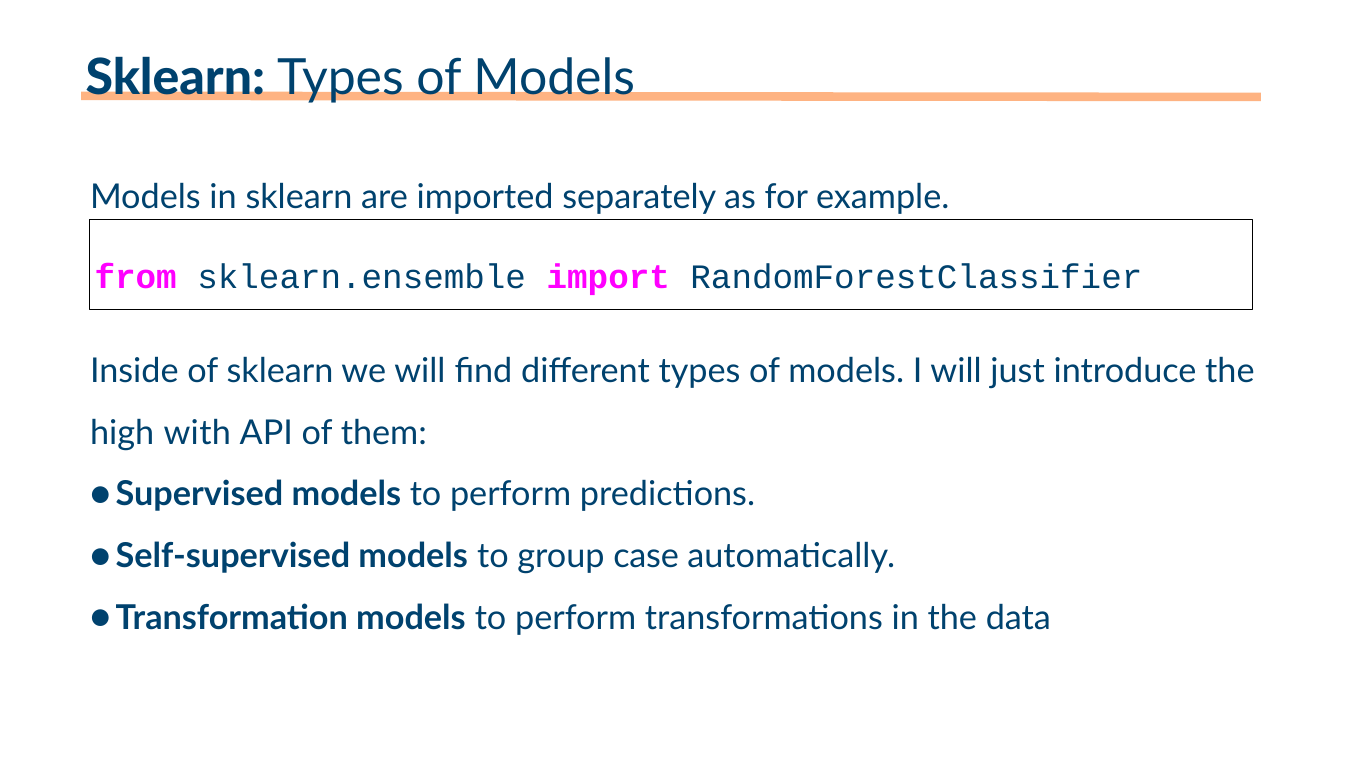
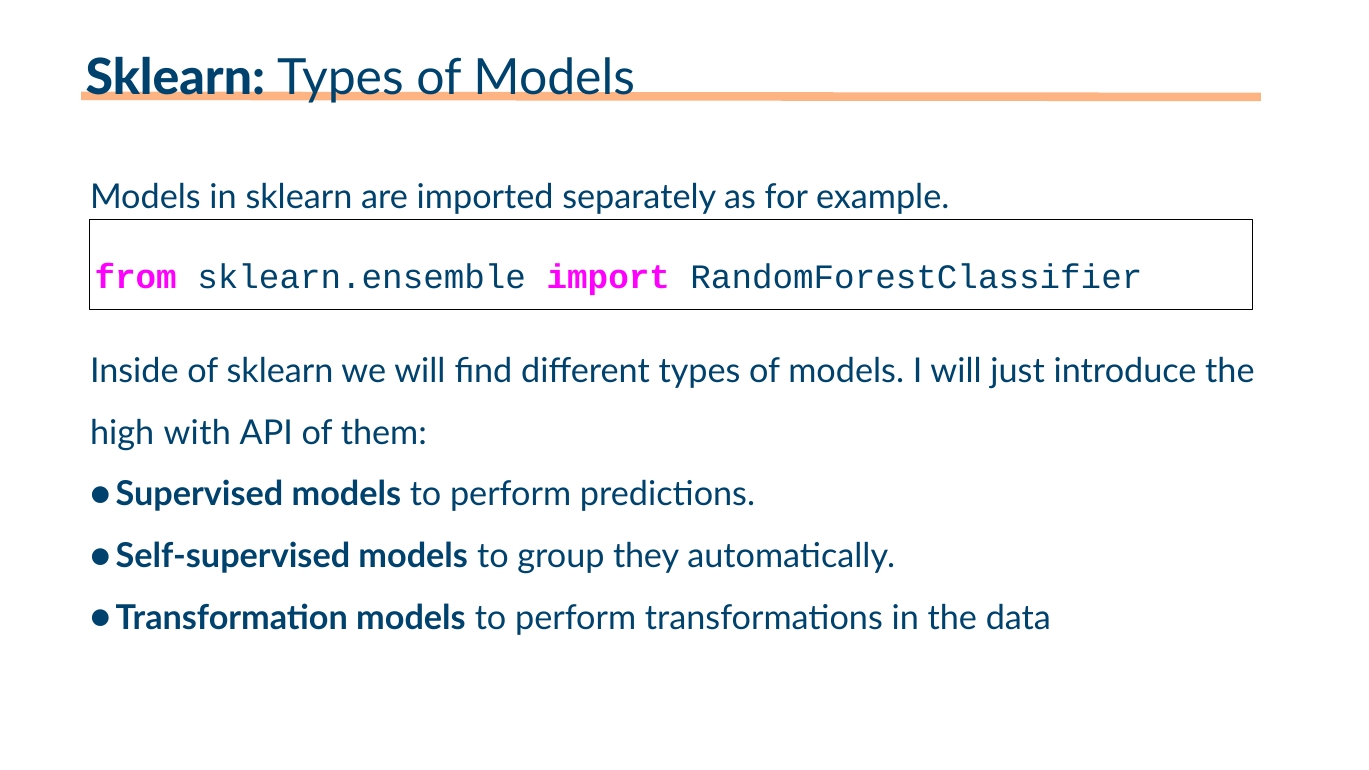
case: case -> they
